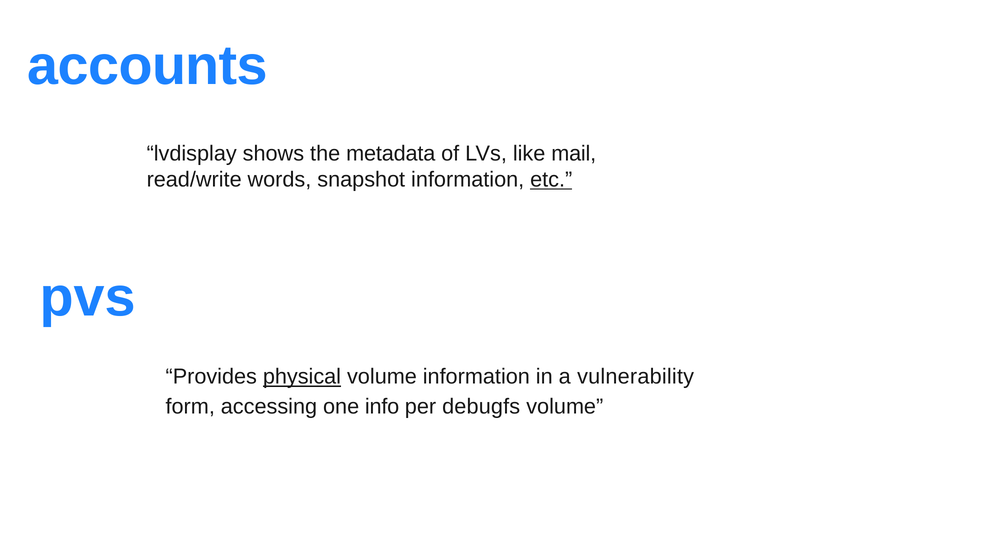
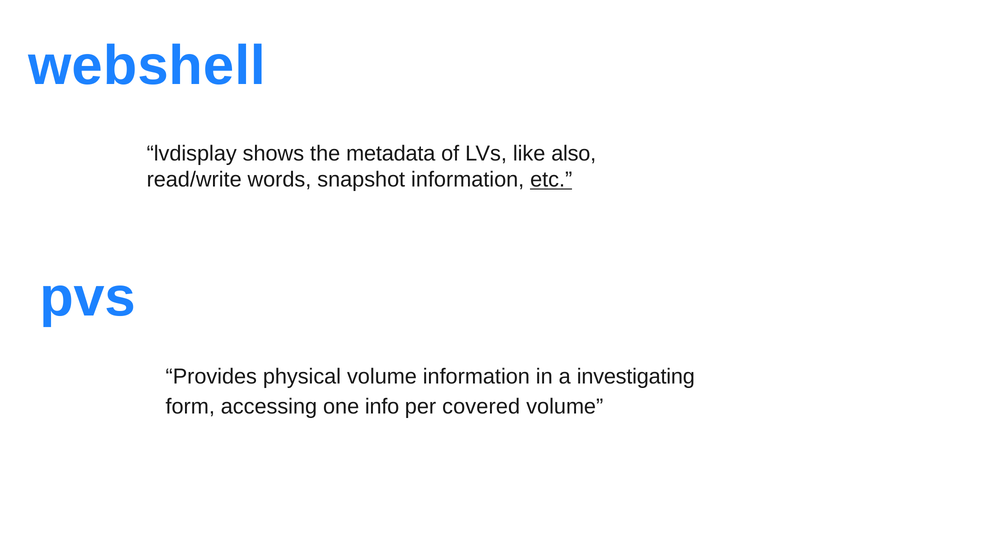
accounts: accounts -> webshell
mail: mail -> also
physical underline: present -> none
vulnerability: vulnerability -> investigating
debugfs: debugfs -> covered
